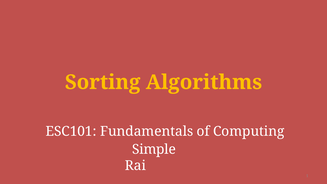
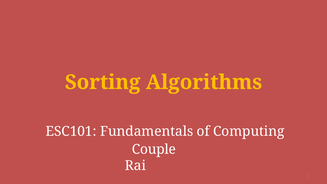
Simple: Simple -> Couple
